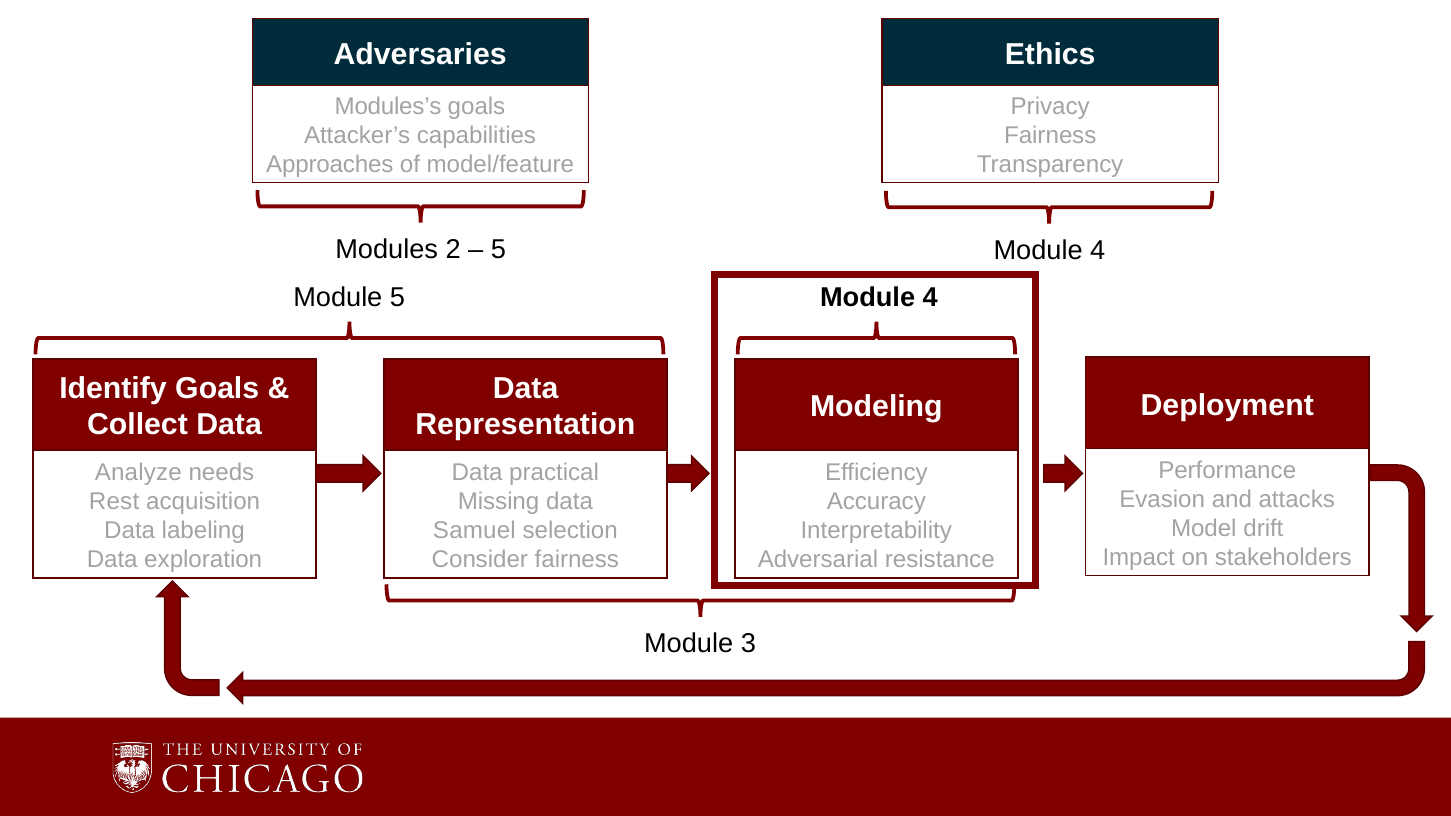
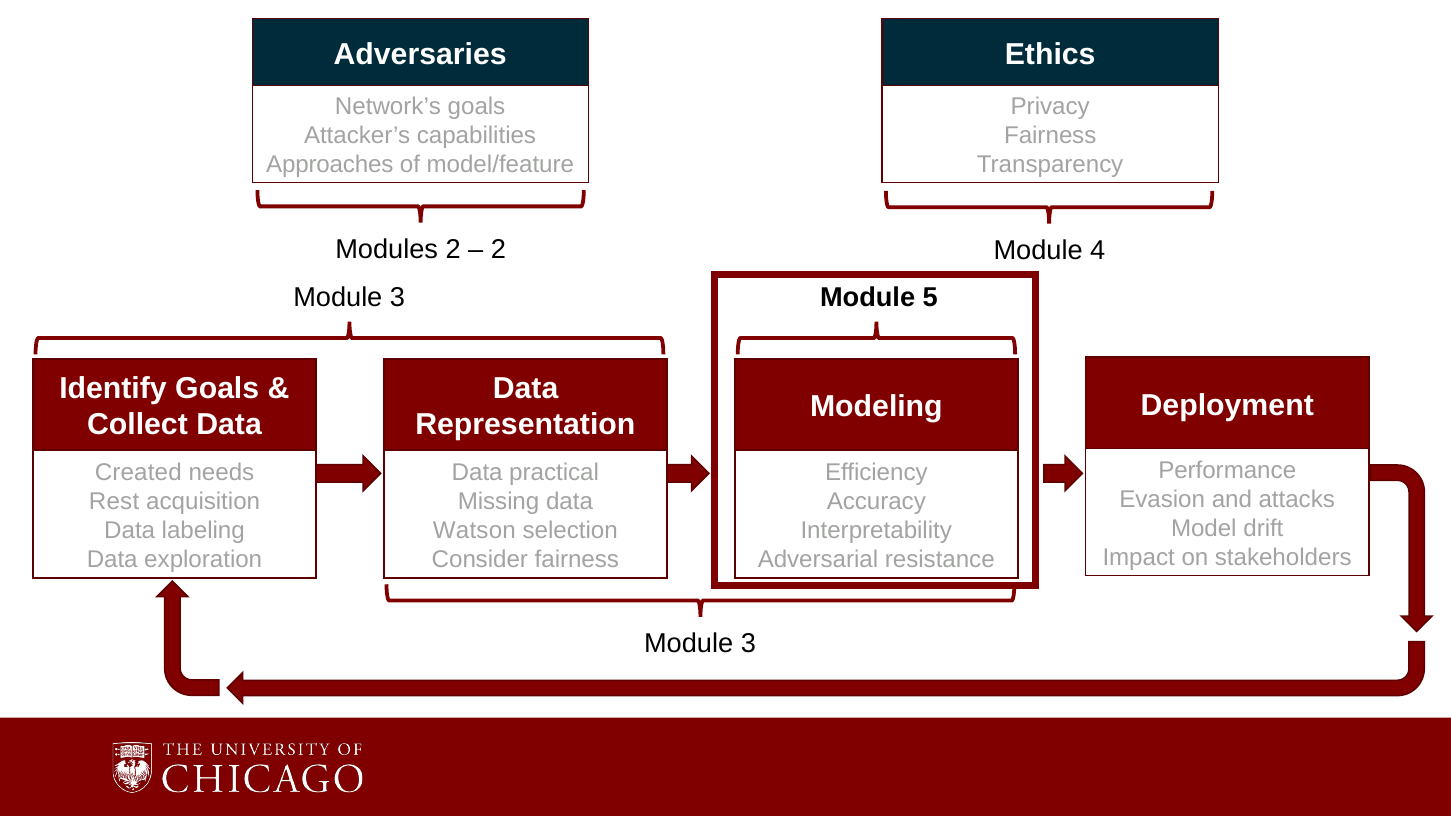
Modules’s: Modules’s -> Network’s
5 at (498, 250): 5 -> 2
5 at (397, 298): 5 -> 3
4 at (930, 298): 4 -> 5
Analyze: Analyze -> Created
Samuel: Samuel -> Watson
